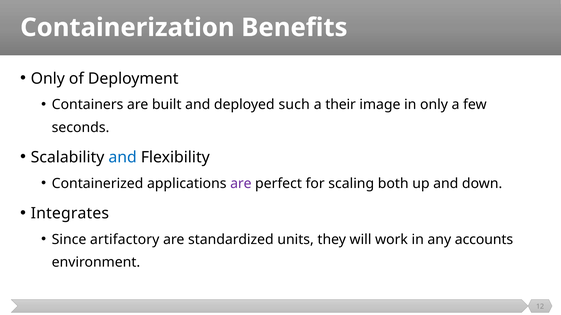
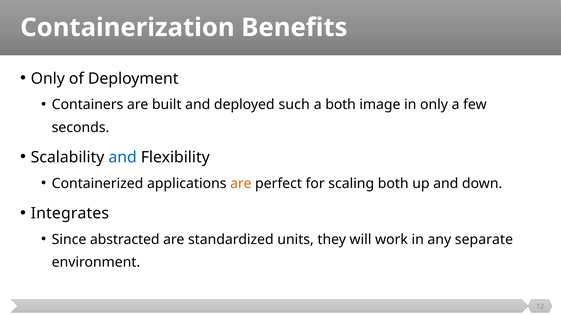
a their: their -> both
are at (241, 184) colour: purple -> orange
artifactory: artifactory -> abstracted
accounts: accounts -> separate
